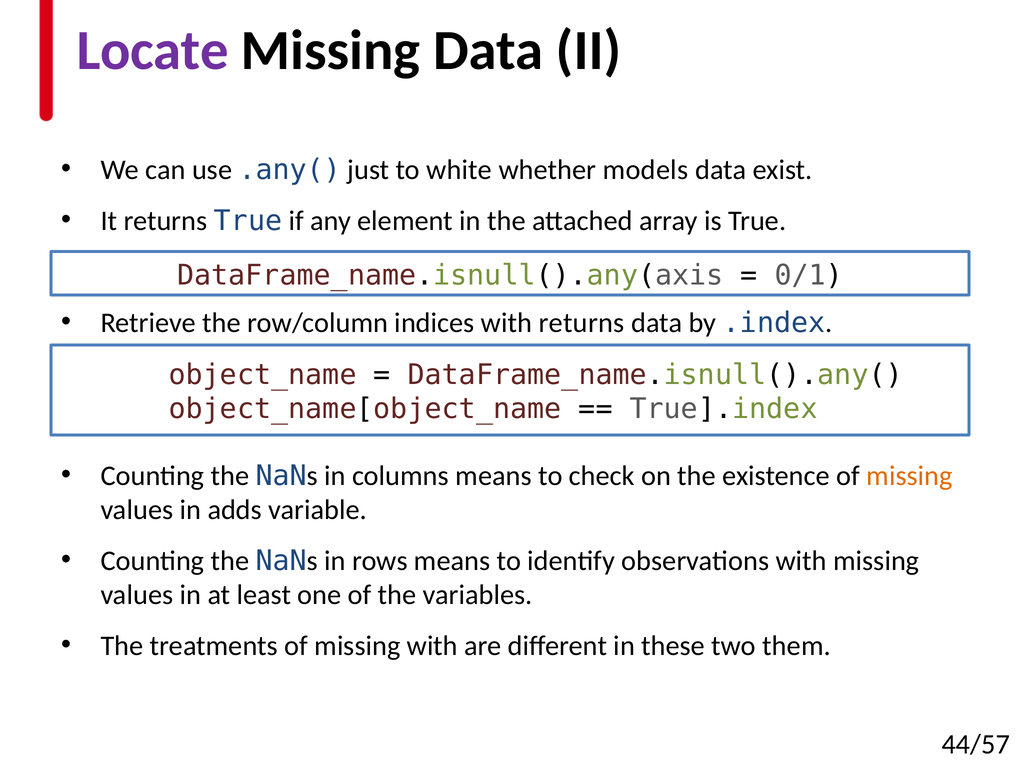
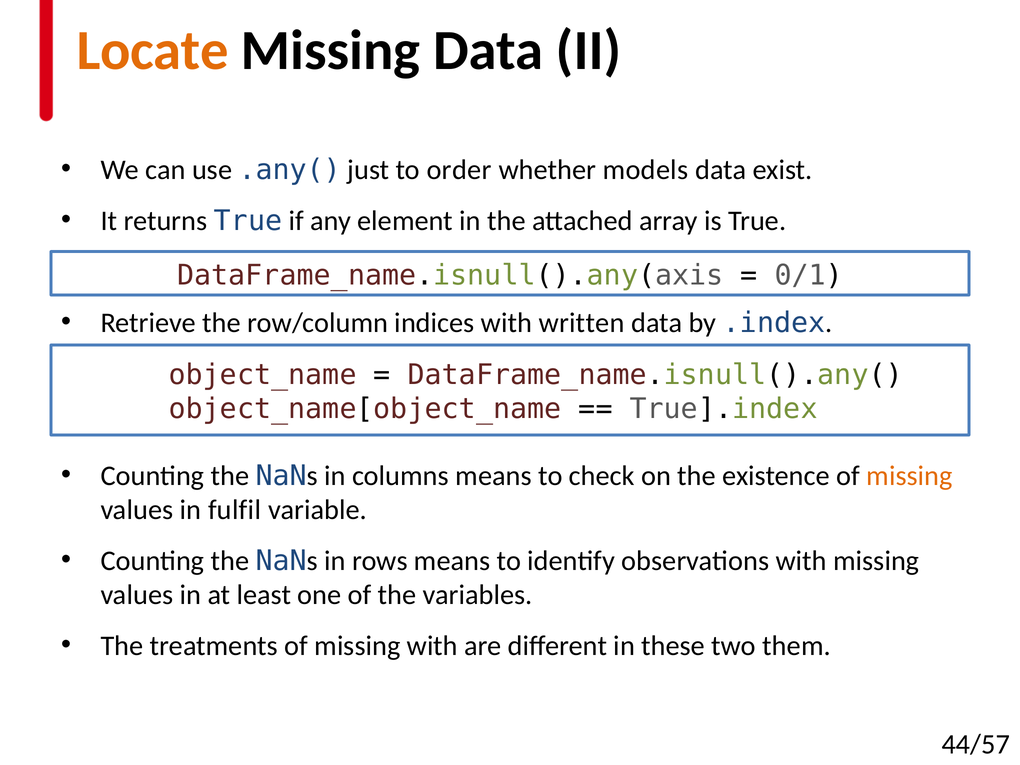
Locate colour: purple -> orange
white: white -> order
with returns: returns -> written
adds: adds -> fulfil
